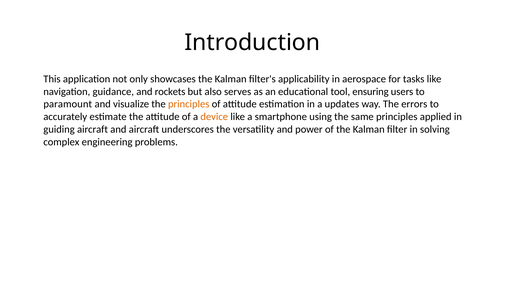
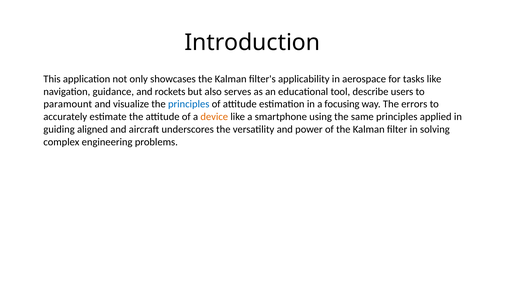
ensuring: ensuring -> describe
principles at (189, 104) colour: orange -> blue
updates: updates -> focusing
guiding aircraft: aircraft -> aligned
